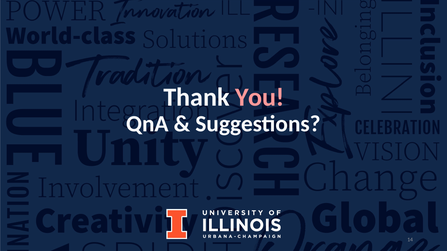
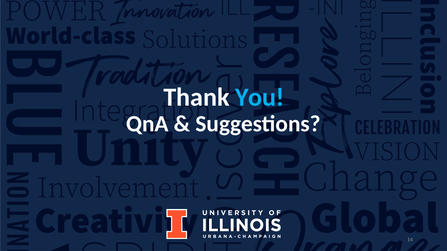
You colour: pink -> light blue
